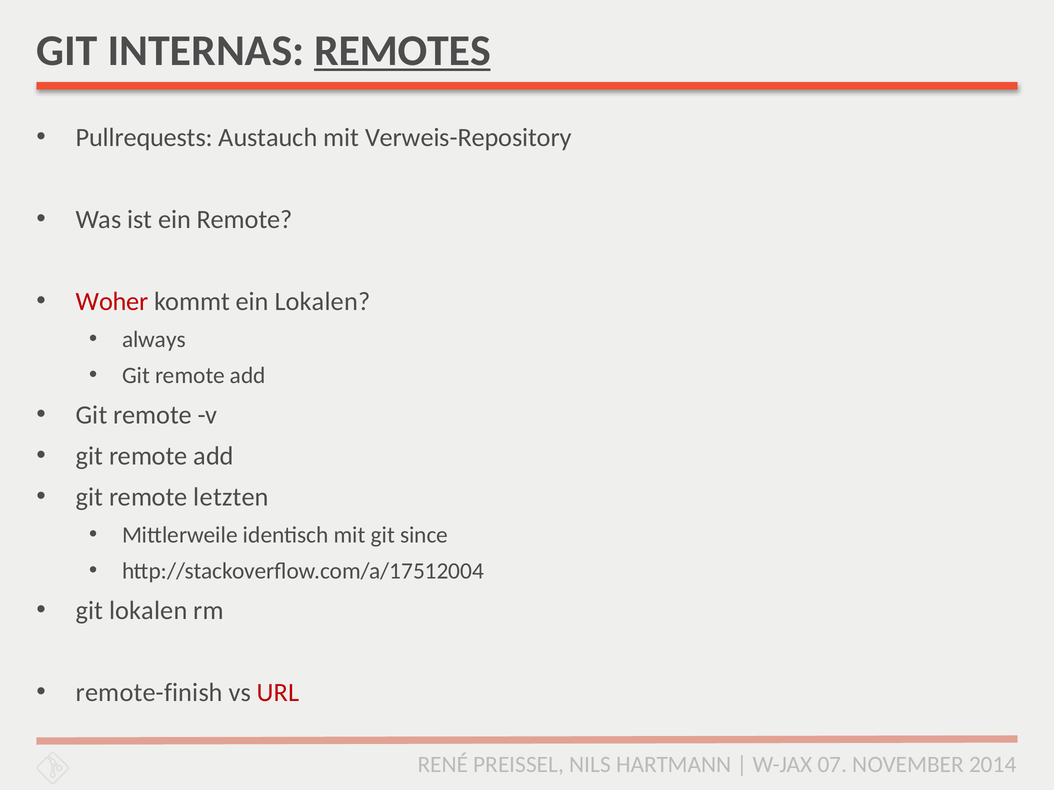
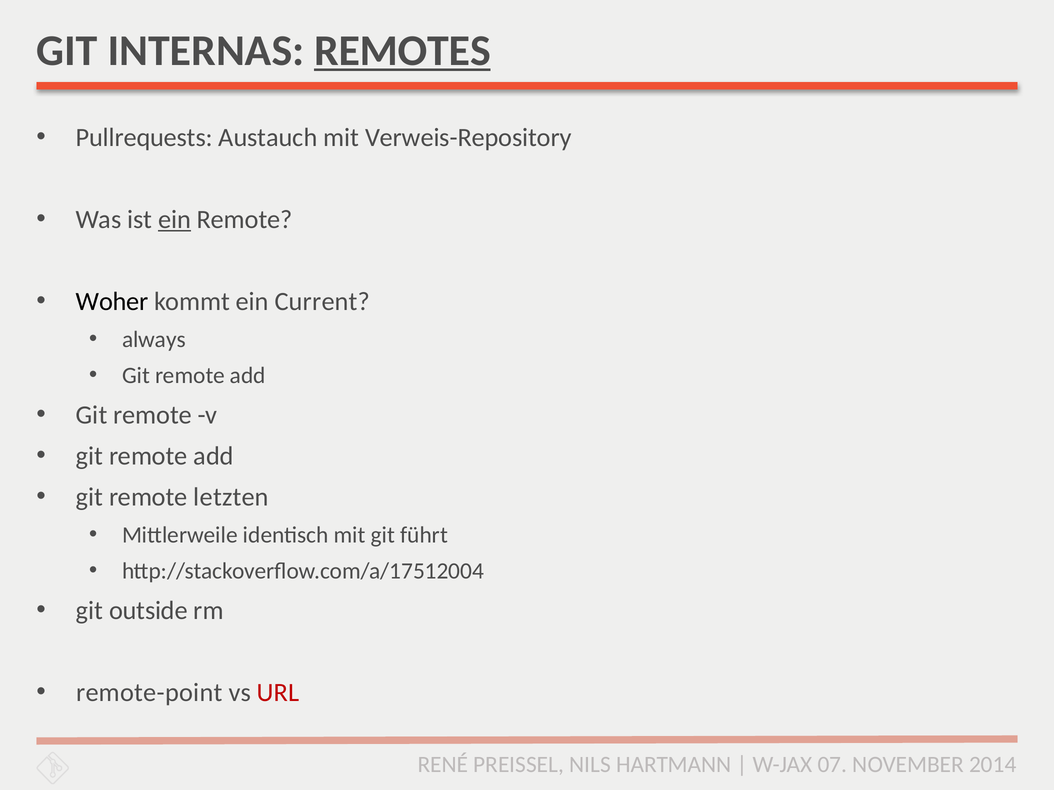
ein at (175, 220) underline: none -> present
Woher colour: red -> black
ein Lokalen: Lokalen -> Current
since: since -> führt
git lokalen: lokalen -> outside
remote-finish: remote-finish -> remote-point
